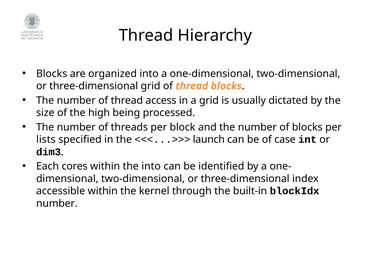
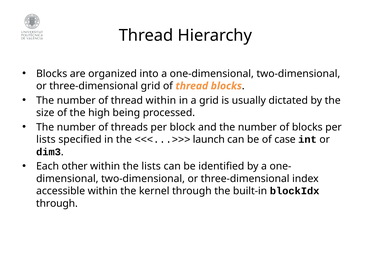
thread access: access -> within
cores: cores -> other
the into: into -> lists
number at (57, 204): number -> through
